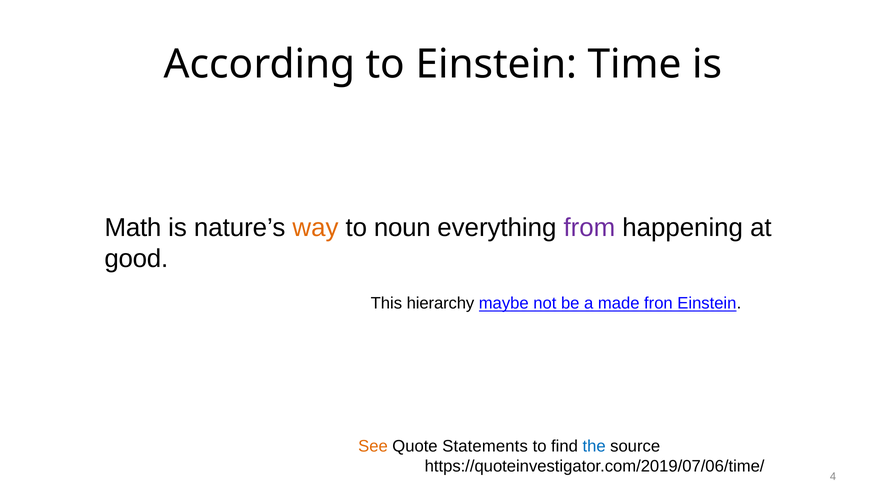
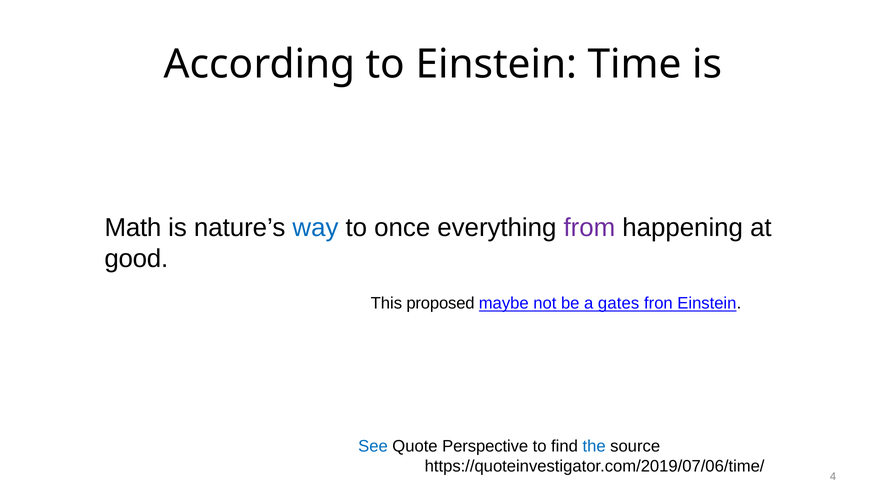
way colour: orange -> blue
noun: noun -> once
hierarchy: hierarchy -> proposed
made: made -> gates
See colour: orange -> blue
Statements: Statements -> Perspective
